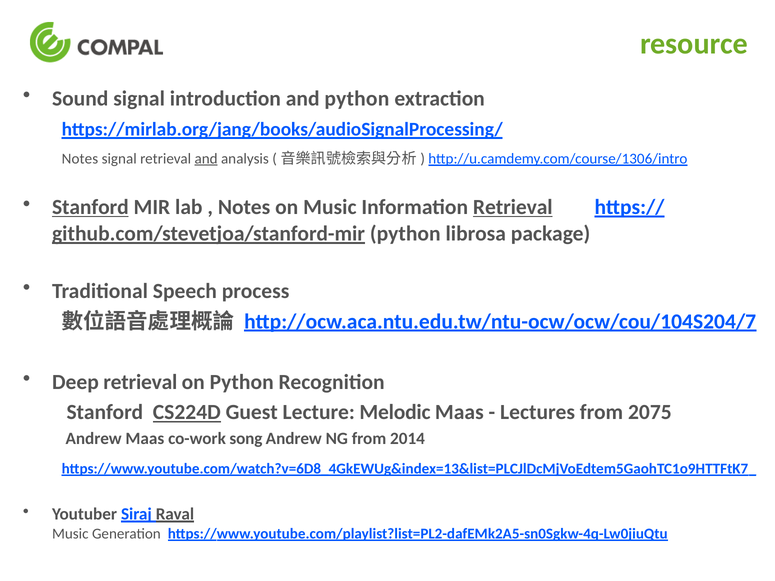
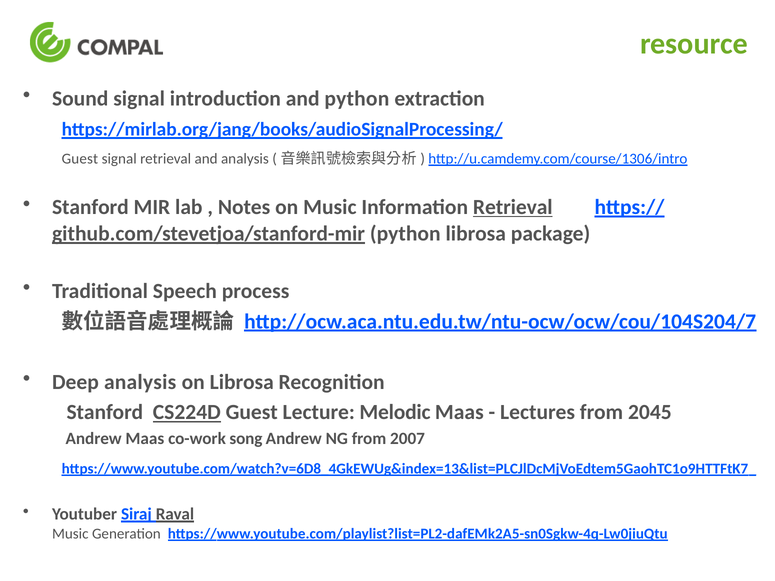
Notes at (80, 159): Notes -> Guest
and at (206, 159) underline: present -> none
Stanford at (90, 207) underline: present -> none
Deep retrieval: retrieval -> analysis
on Python: Python -> Librosa
2075: 2075 -> 2045
2014: 2014 -> 2007
